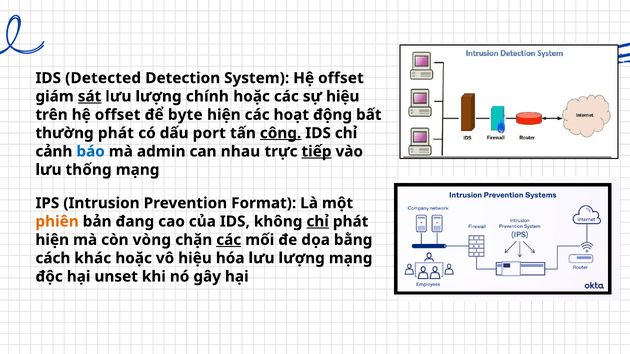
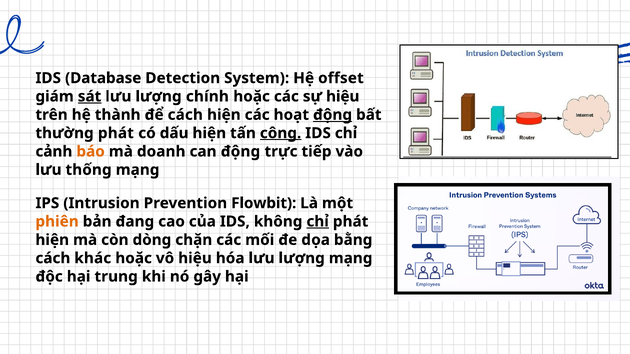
Detected: Detected -> Database
trên hệ offset: offset -> thành
để byte: byte -> cách
động at (333, 115) underline: none -> present
dấu port: port -> hiện
báo colour: blue -> orange
admin: admin -> doanh
can nhau: nhau -> động
tiếp underline: present -> none
Format: Format -> Flowbit
vòng: vòng -> dòng
các at (229, 240) underline: present -> none
unset: unset -> trung
